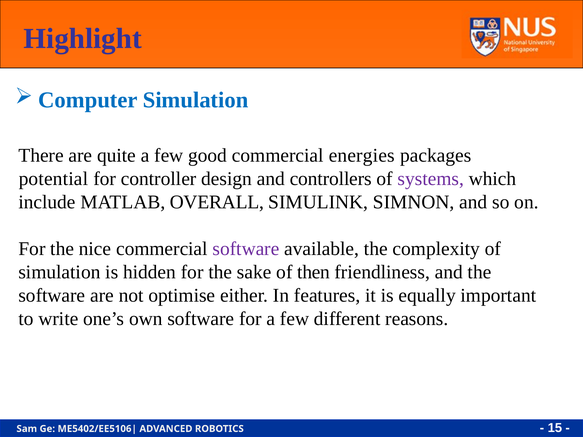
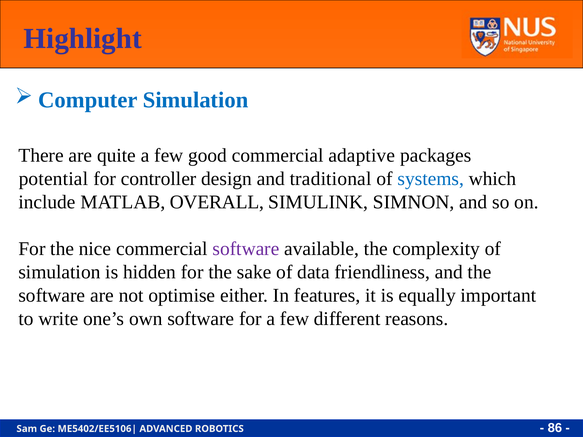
energies: energies -> adaptive
controllers: controllers -> traditional
systems colour: purple -> blue
then: then -> data
15: 15 -> 86
